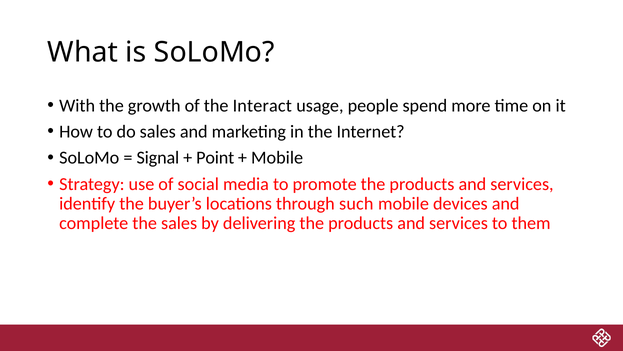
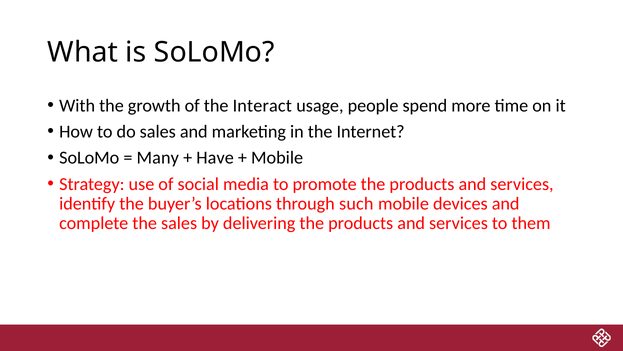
Signal: Signal -> Many
Point: Point -> Have
